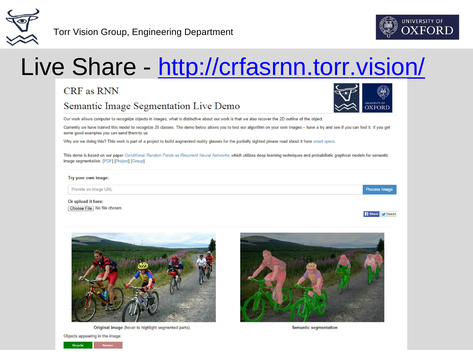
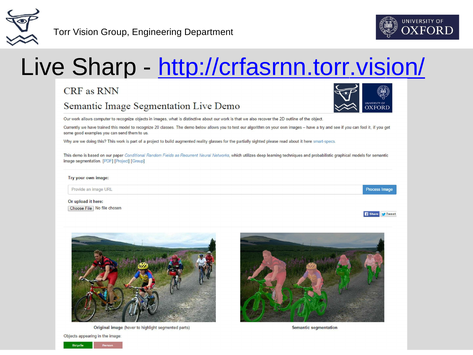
Share: Share -> Sharp
